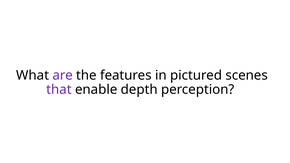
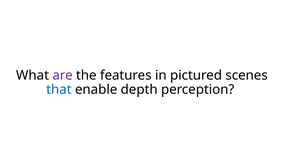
that colour: purple -> blue
